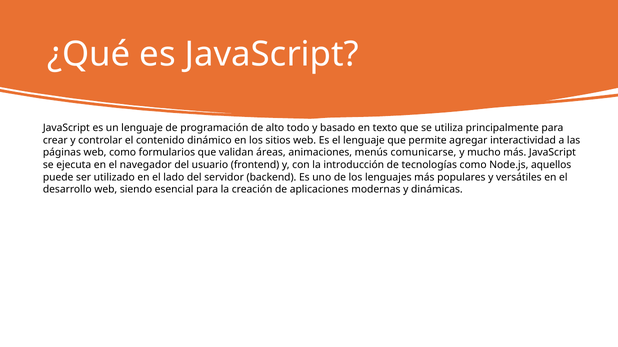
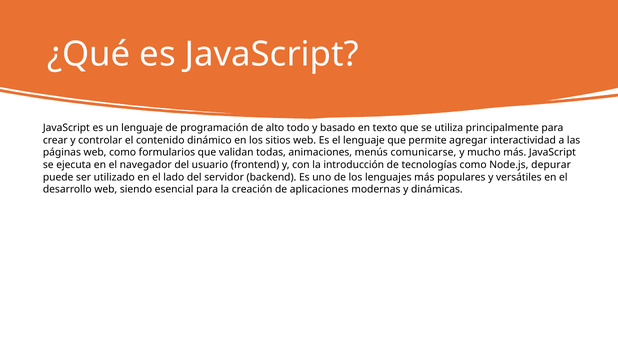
áreas: áreas -> todas
aquellos: aquellos -> depurar
